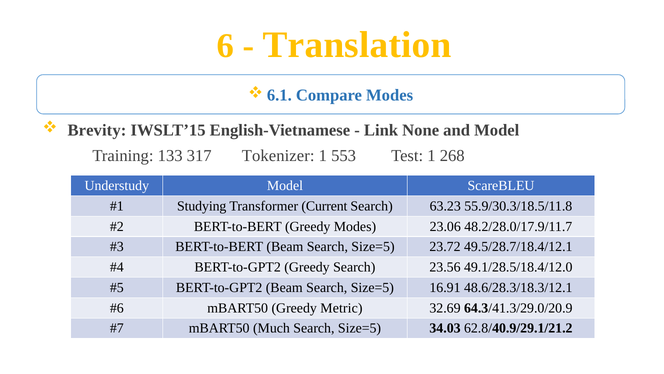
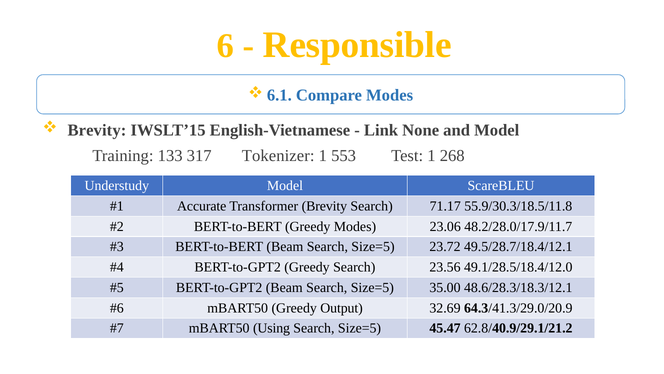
Translation: Translation -> Responsible
Studying: Studying -> Accurate
Transformer Current: Current -> Brevity
63.23: 63.23 -> 71.17
16.91: 16.91 -> 35.00
Metric: Metric -> Output
Much: Much -> Using
34.03: 34.03 -> 45.47
